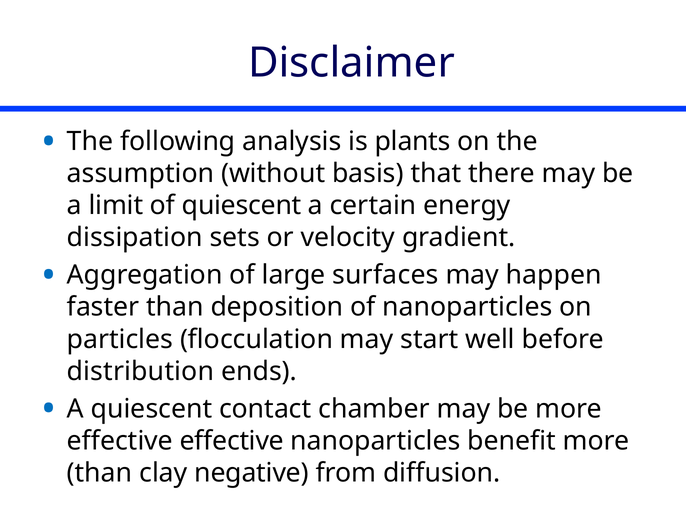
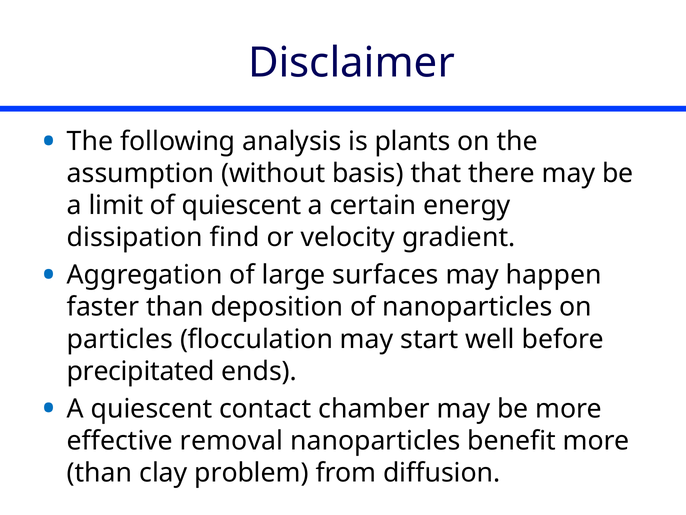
sets: sets -> find
distribution: distribution -> precipitated
effective effective: effective -> removal
negative: negative -> problem
